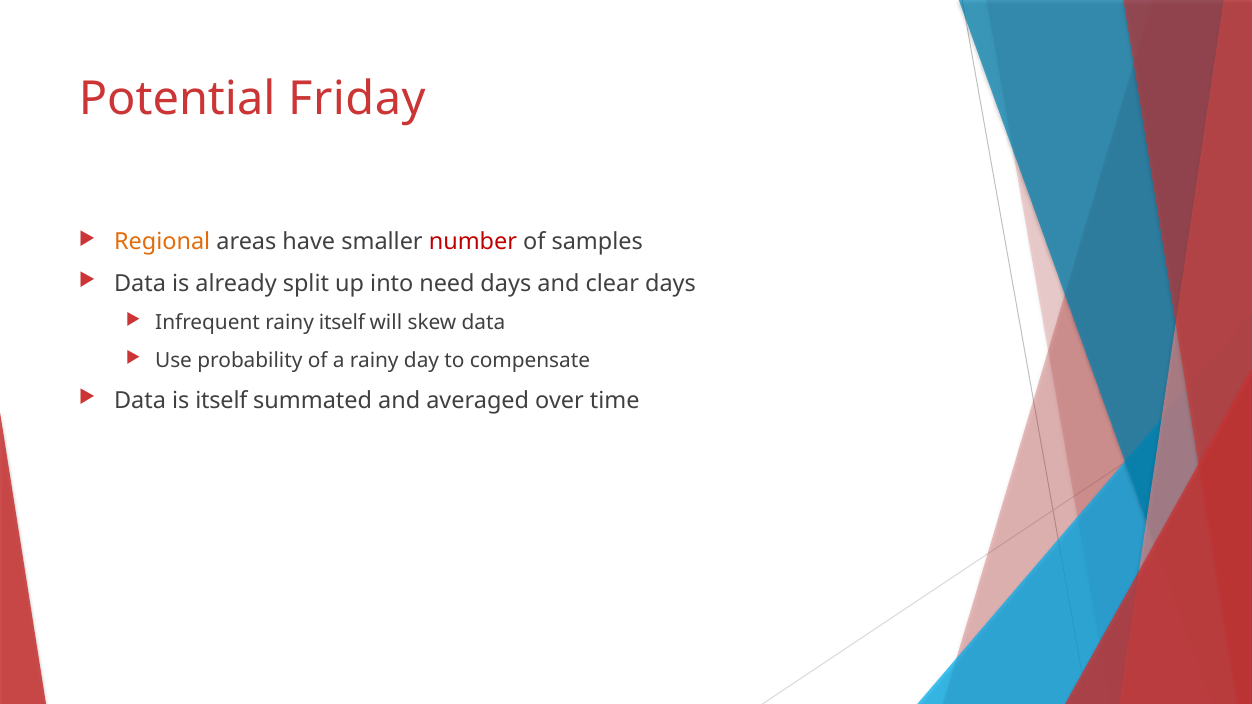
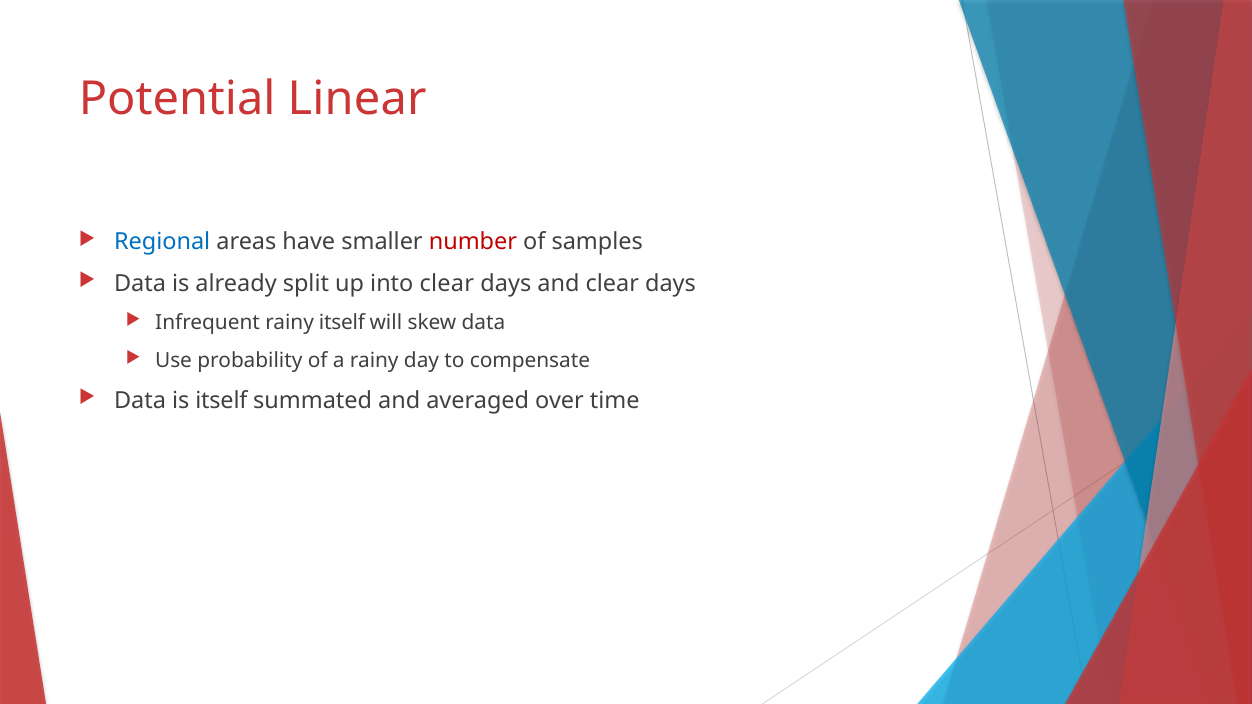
Friday: Friday -> Linear
Regional colour: orange -> blue
into need: need -> clear
